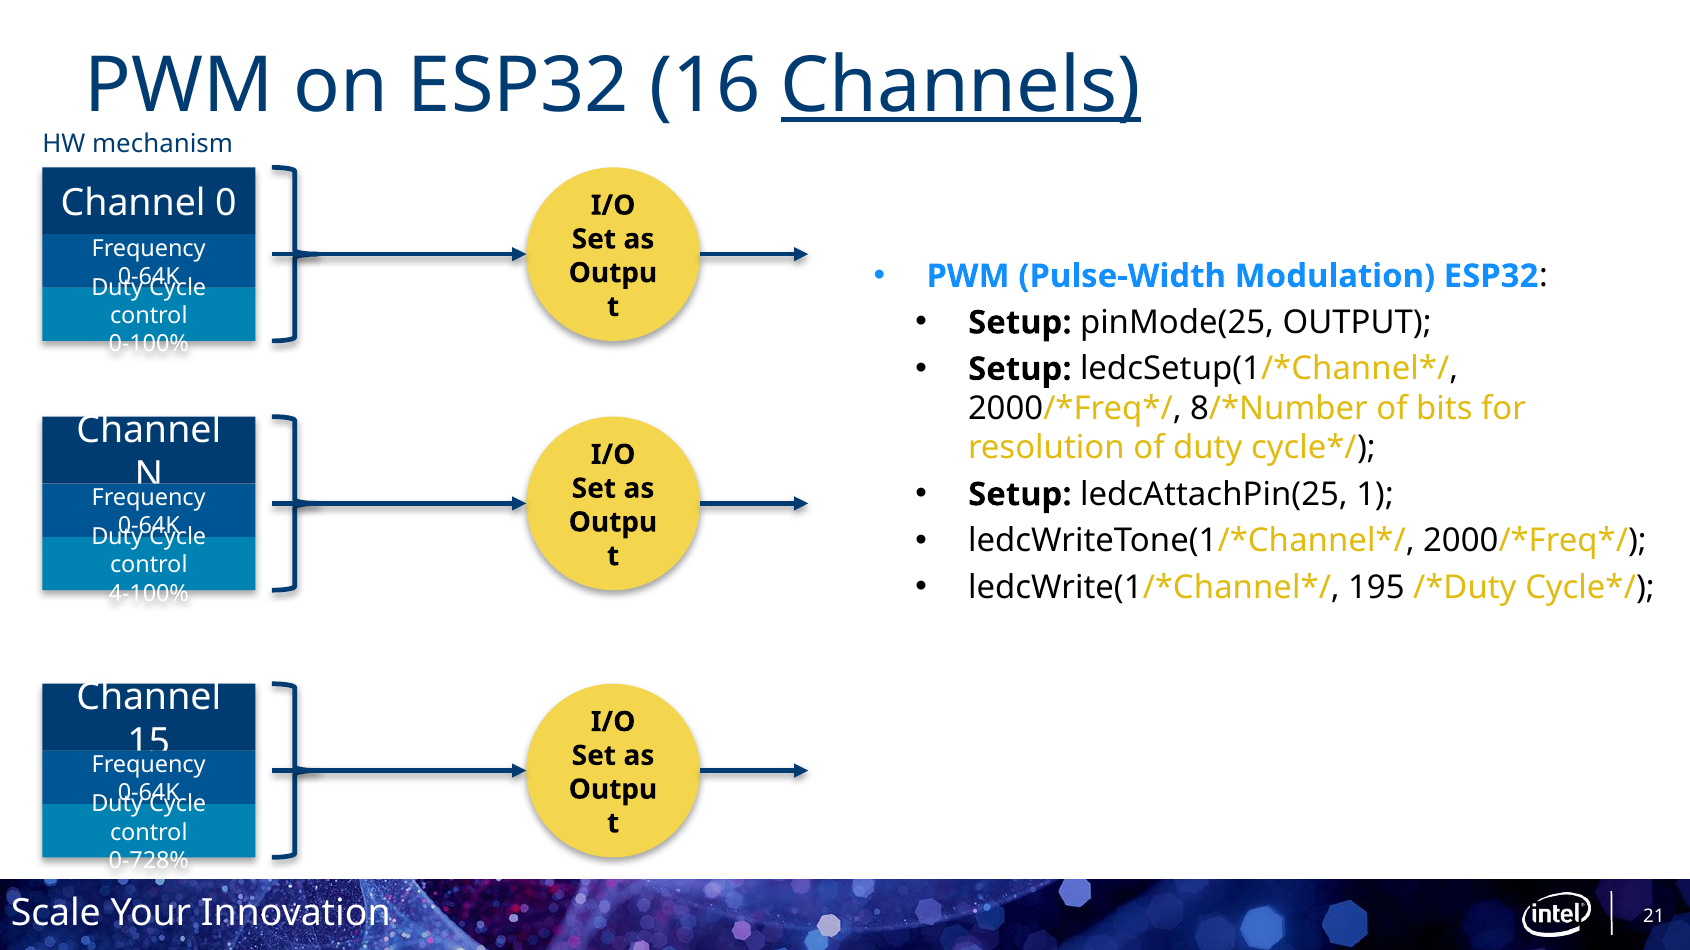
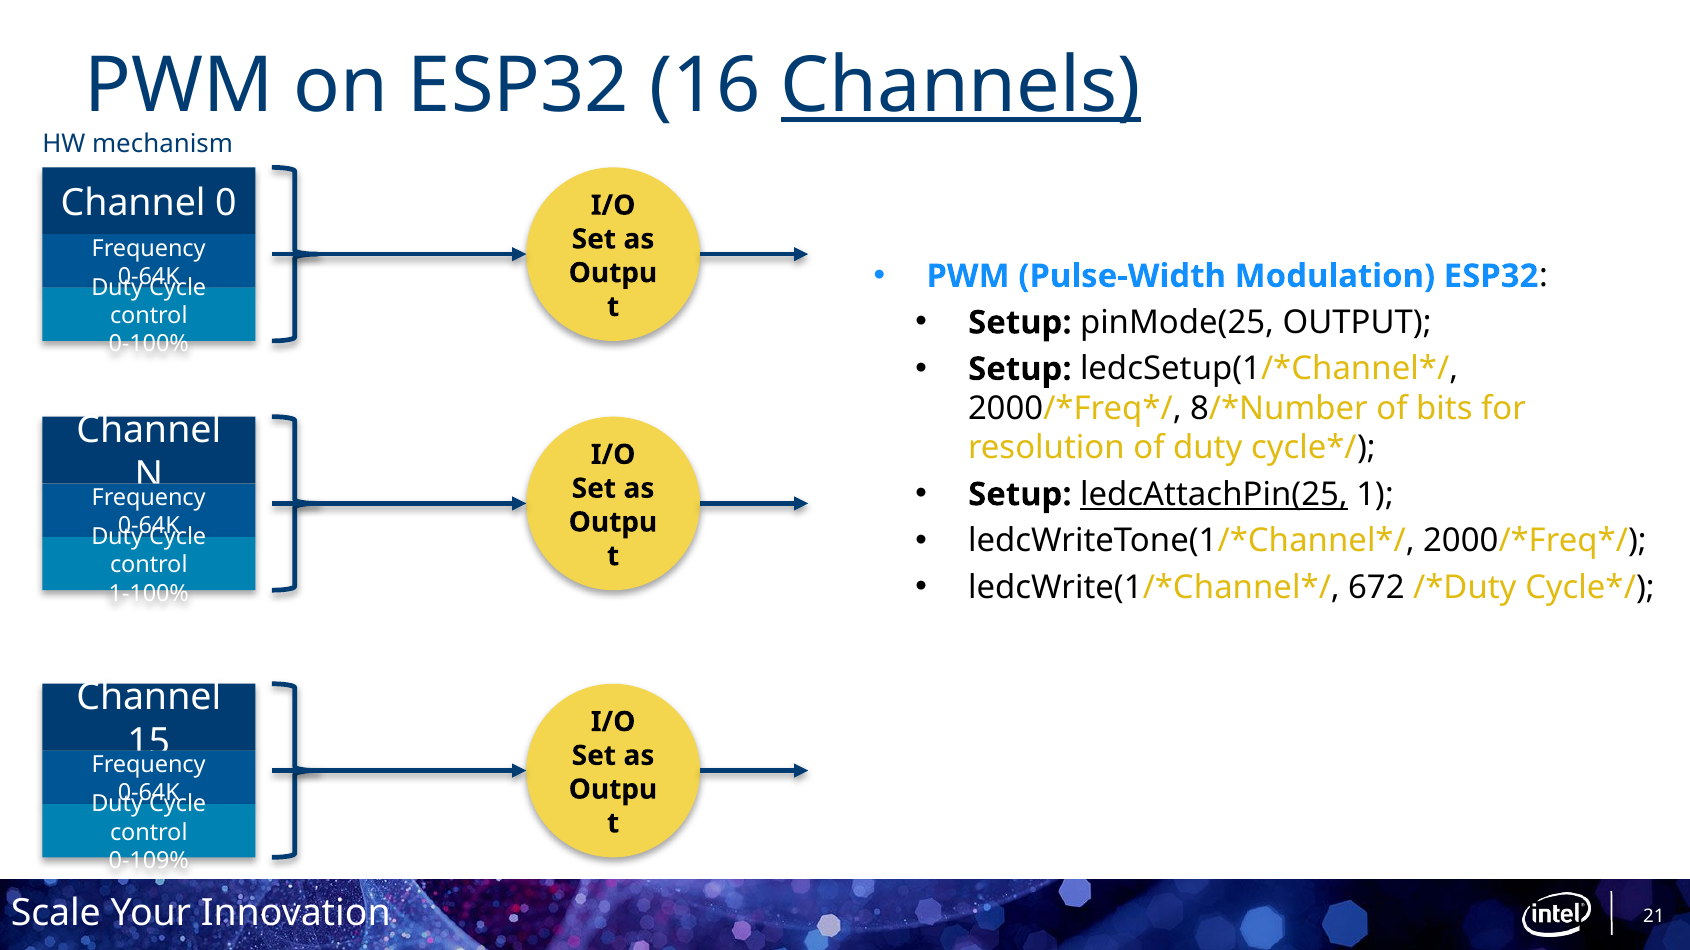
ledcAttachPin(25 underline: none -> present
195: 195 -> 672
4-100%: 4-100% -> 1-100%
0-728%: 0-728% -> 0-109%
